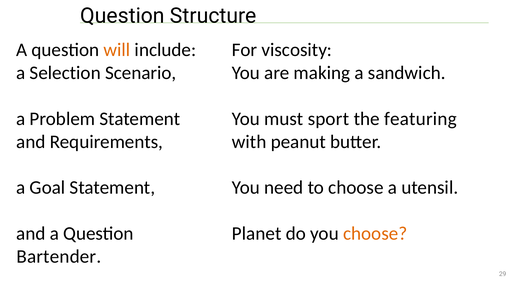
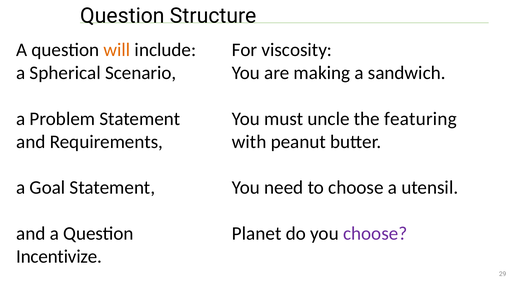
Selection: Selection -> Spherical
sport: sport -> uncle
choose at (375, 233) colour: orange -> purple
Bartender: Bartender -> Incentivize
